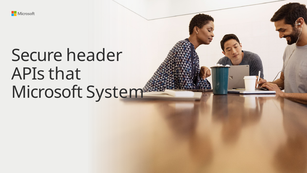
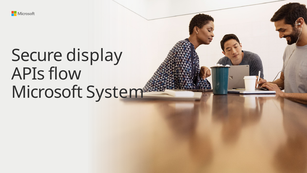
header: header -> display
that: that -> flow
